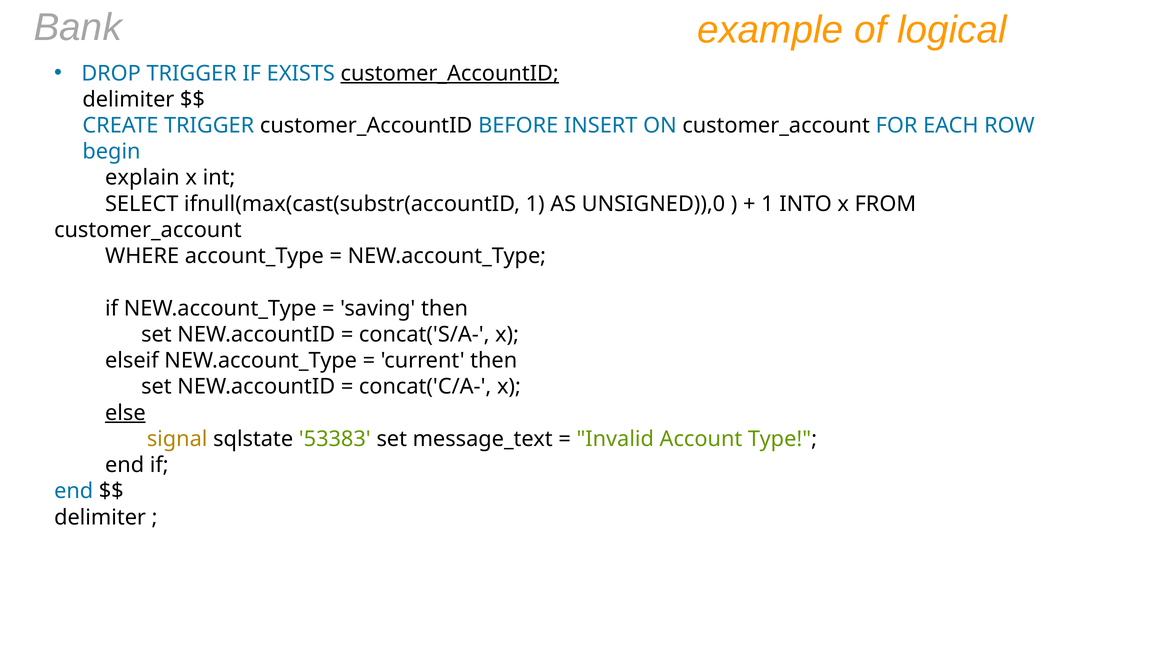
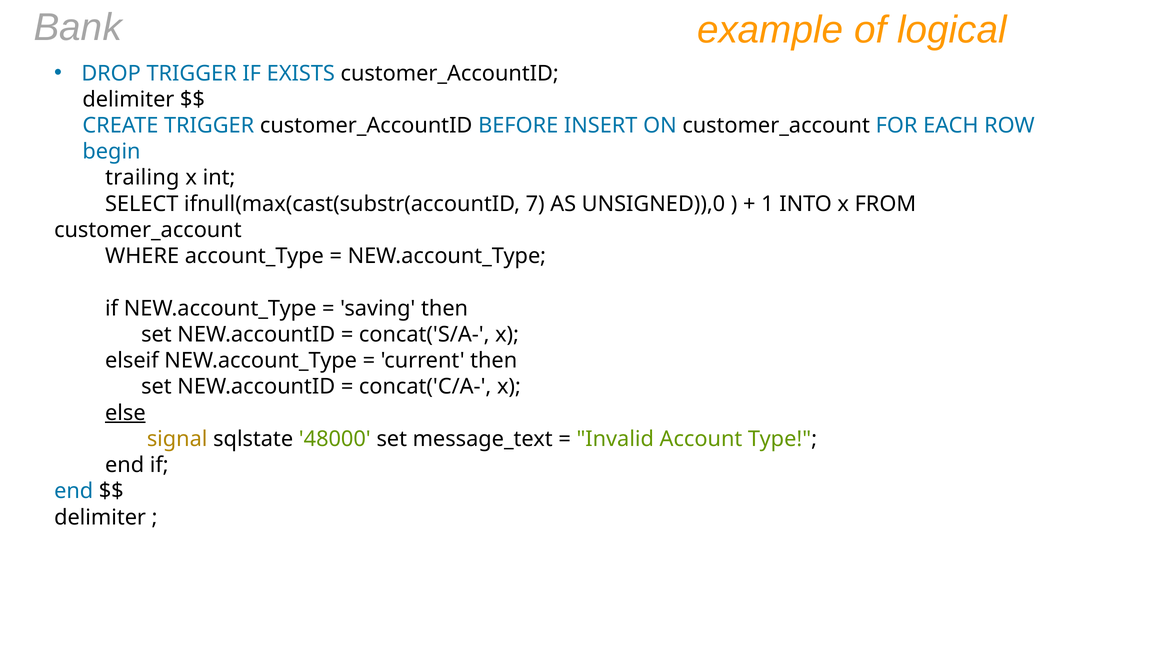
customer_AccountID at (450, 73) underline: present -> none
explain: explain -> trailing
ifnull(max(cast(substr(accountID 1: 1 -> 7
53383: 53383 -> 48000
